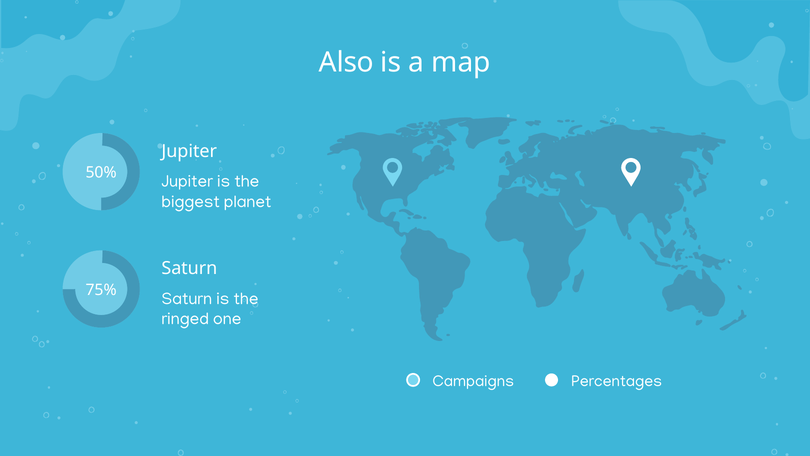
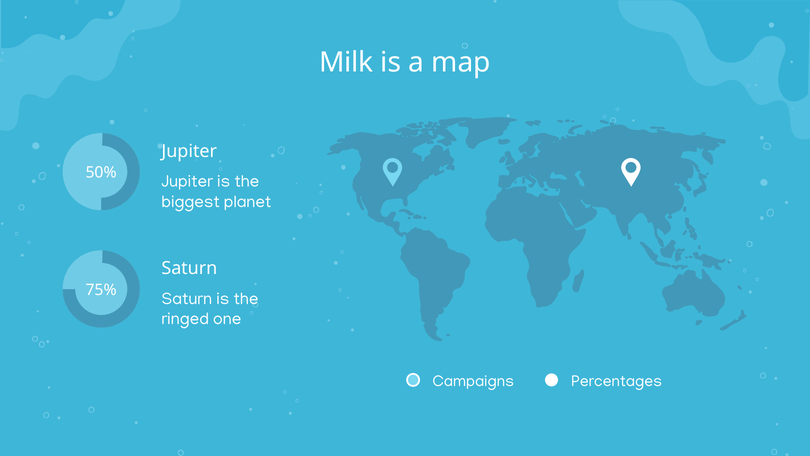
Also: Also -> Milk
